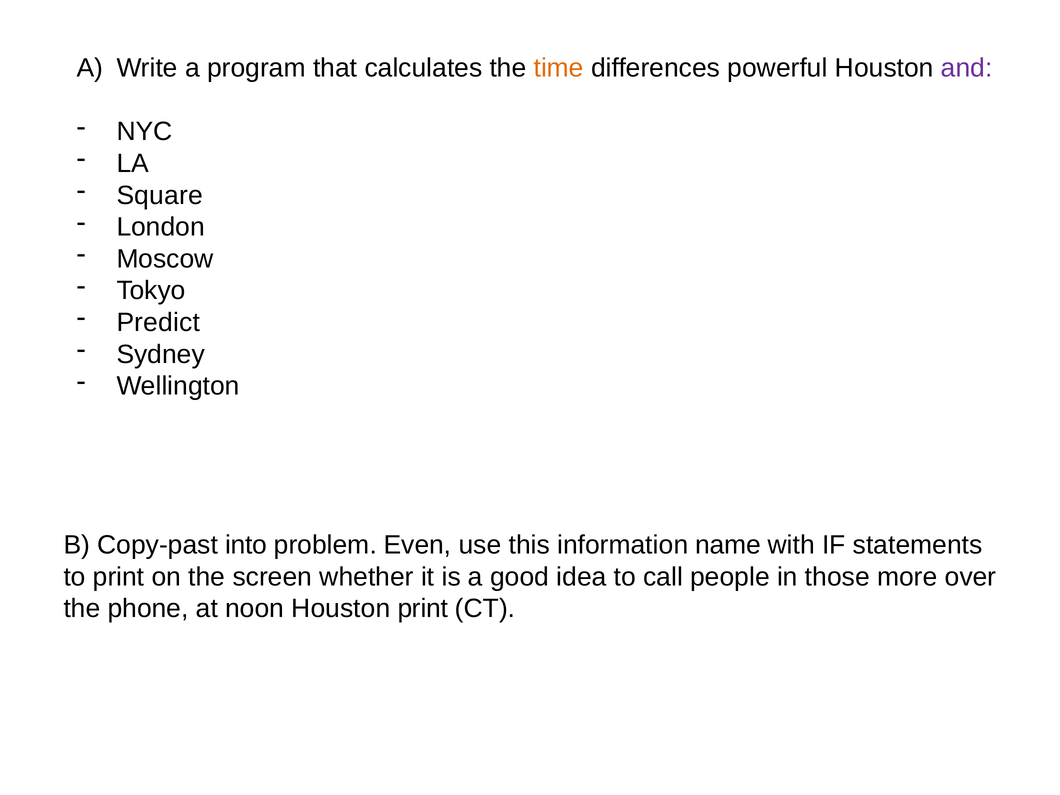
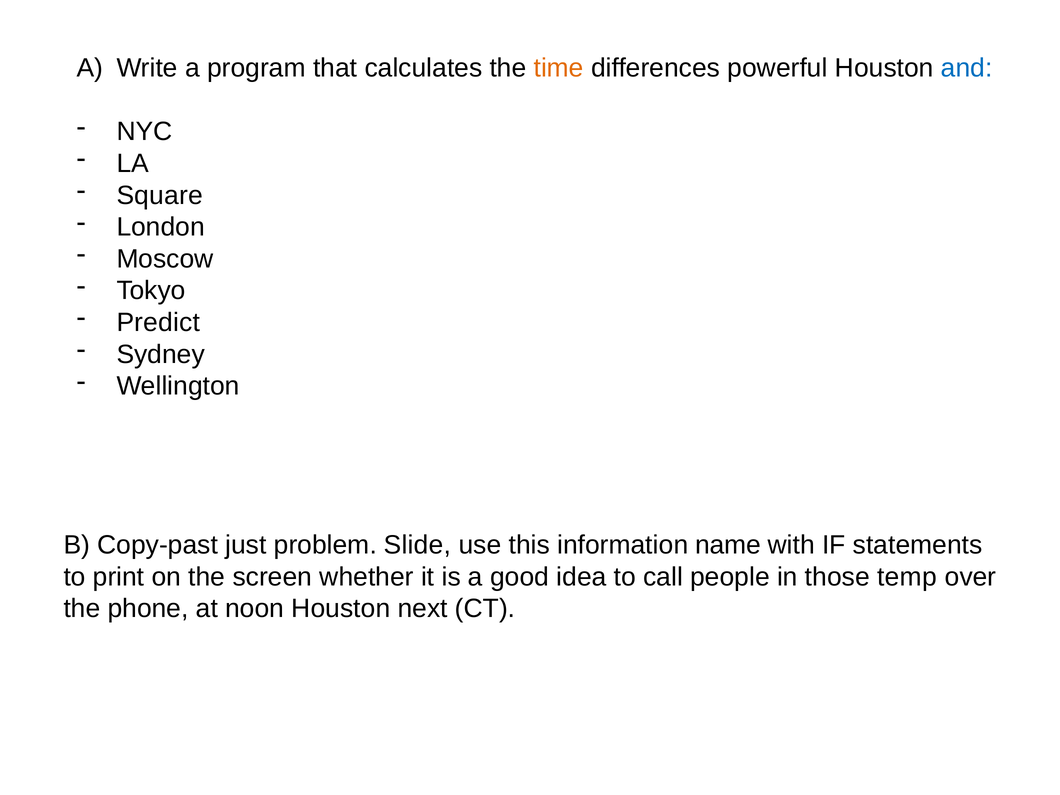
and colour: purple -> blue
into: into -> just
Even: Even -> Slide
more: more -> temp
Houston print: print -> next
